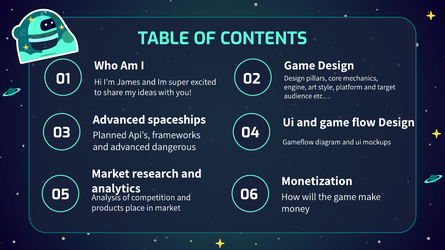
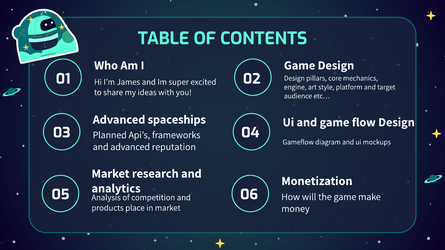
dangerous: dangerous -> reputation
